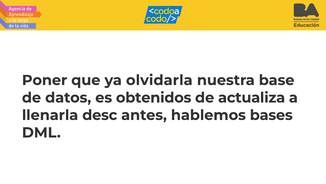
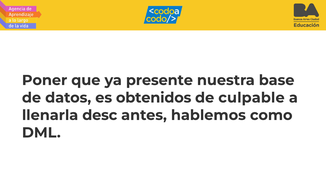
olvidarla: olvidarla -> presente
actualiza: actualiza -> culpable
bases: bases -> como
